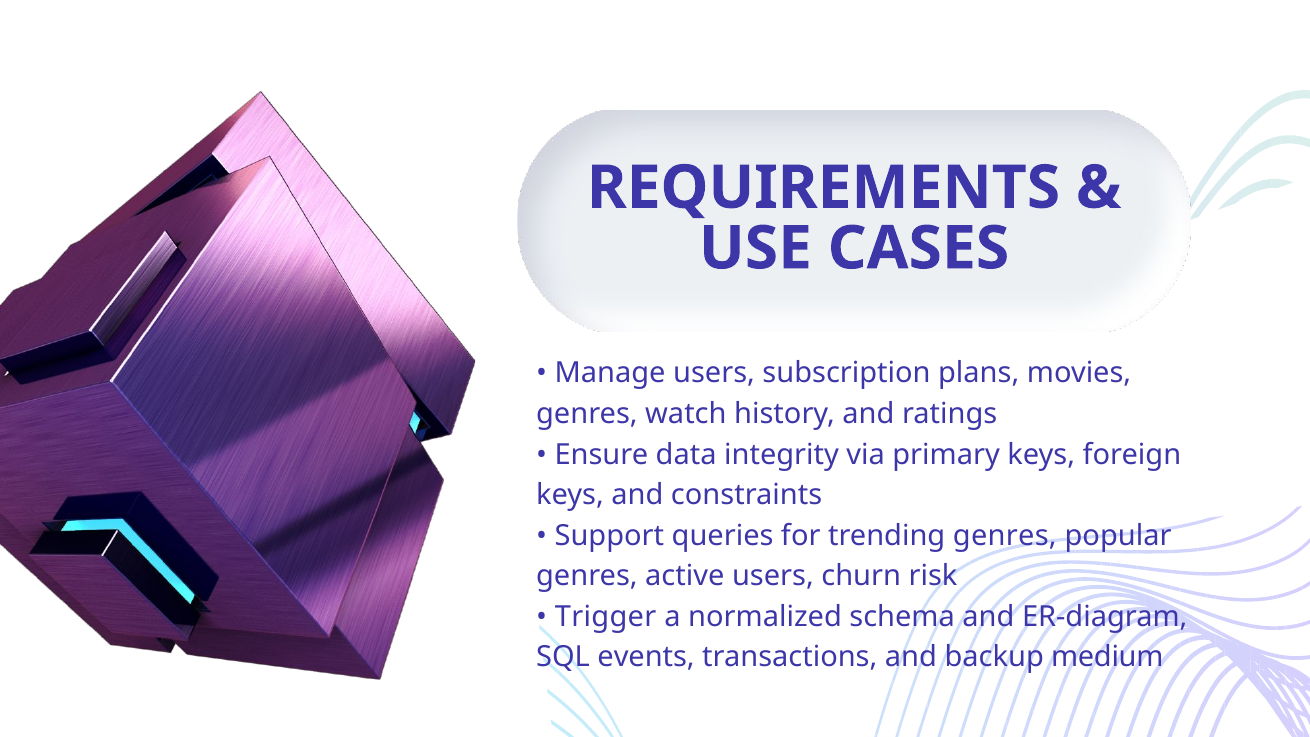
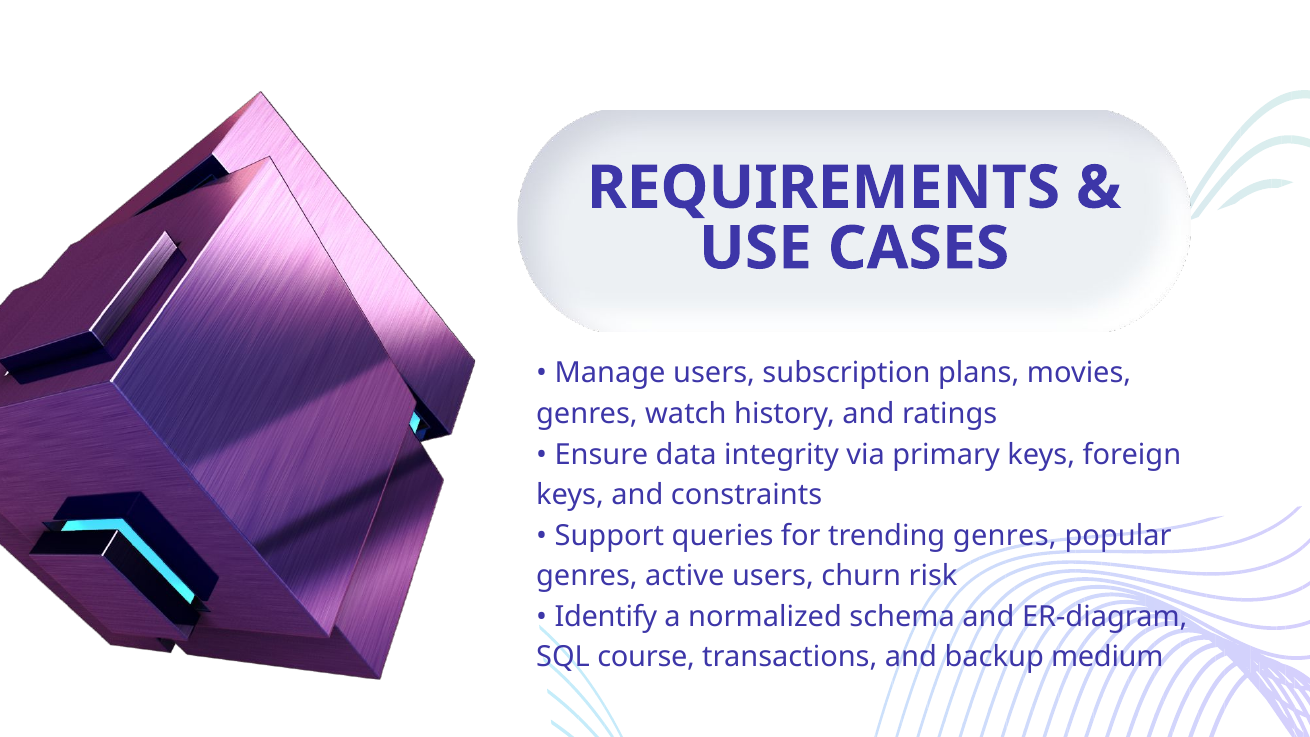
Trigger: Trigger -> Identify
events: events -> course
